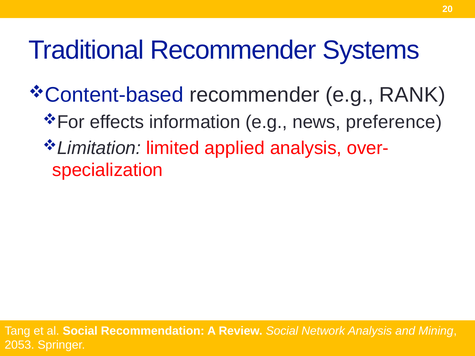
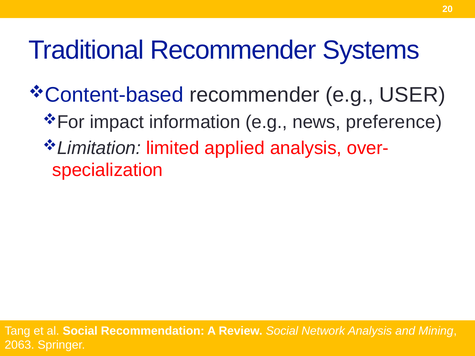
RANK: RANK -> USER
effects: effects -> impact
2053: 2053 -> 2063
